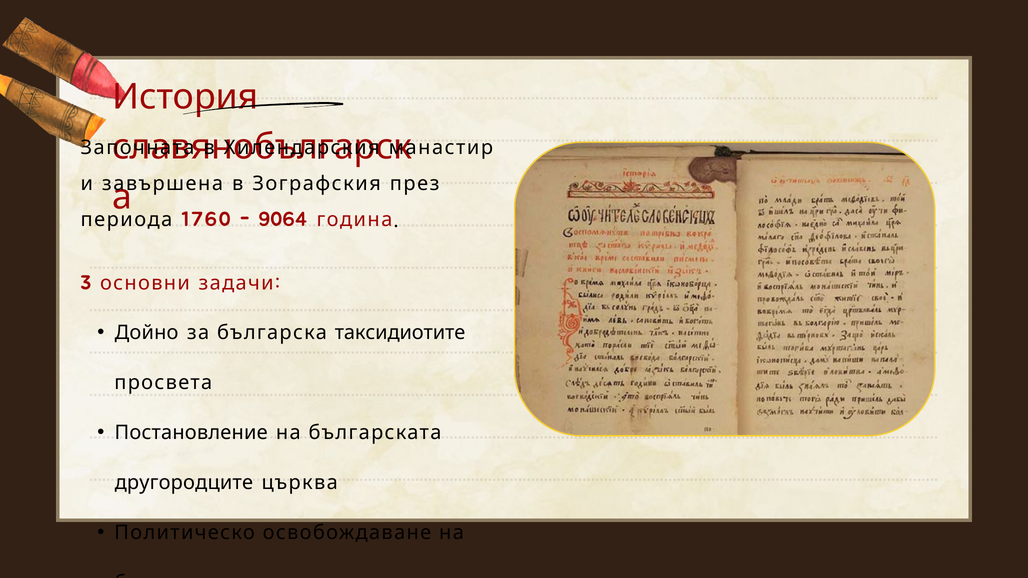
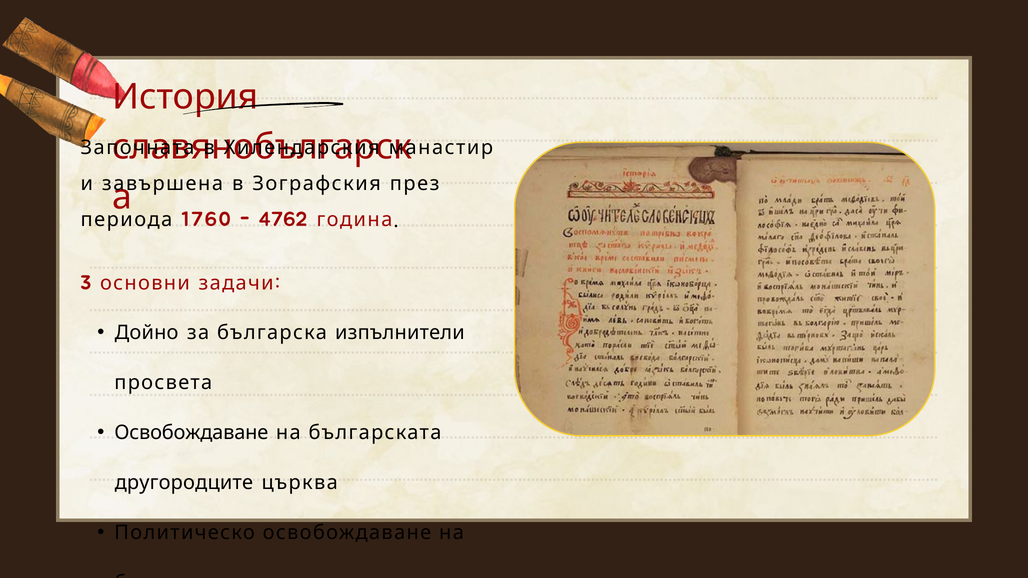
9064: 9064 -> 4762
таксидиотите: таксидиотите -> изпълнители
Постановление at (191, 433): Постановление -> Освобождаване
